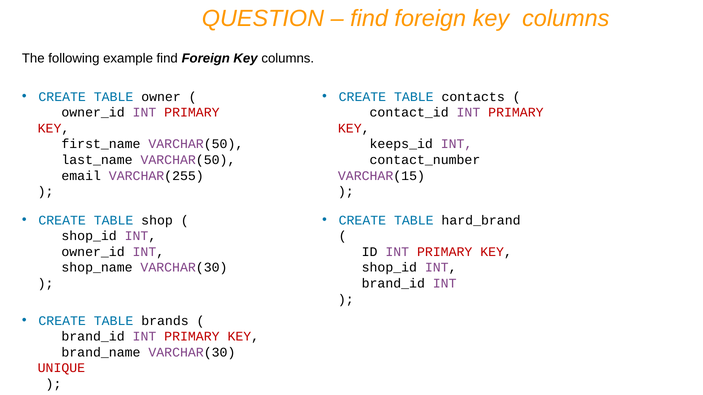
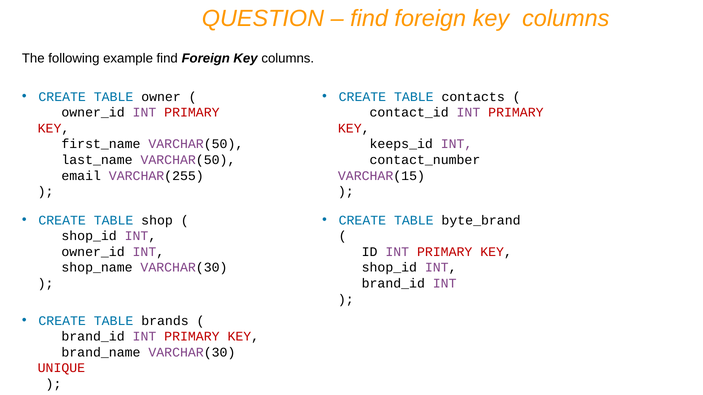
hard_brand: hard_brand -> byte_brand
